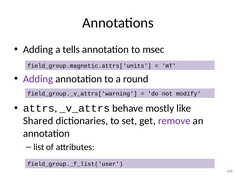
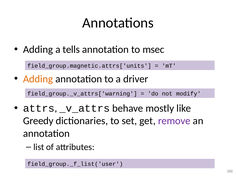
Adding at (38, 79) colour: purple -> orange
round: round -> driver
Shared: Shared -> Greedy
